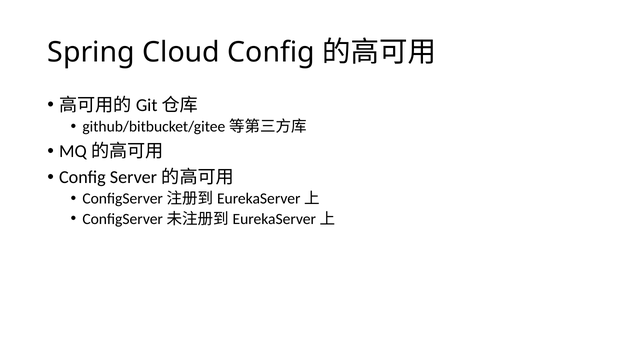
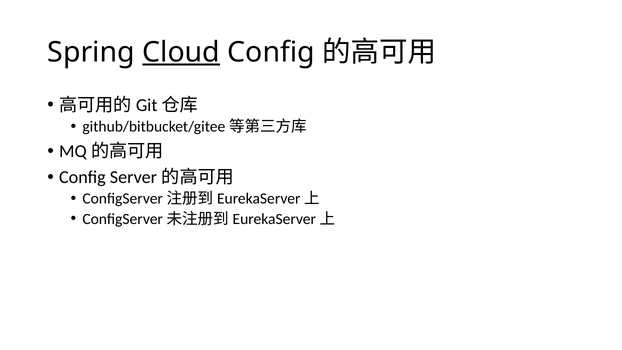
Cloud underline: none -> present
